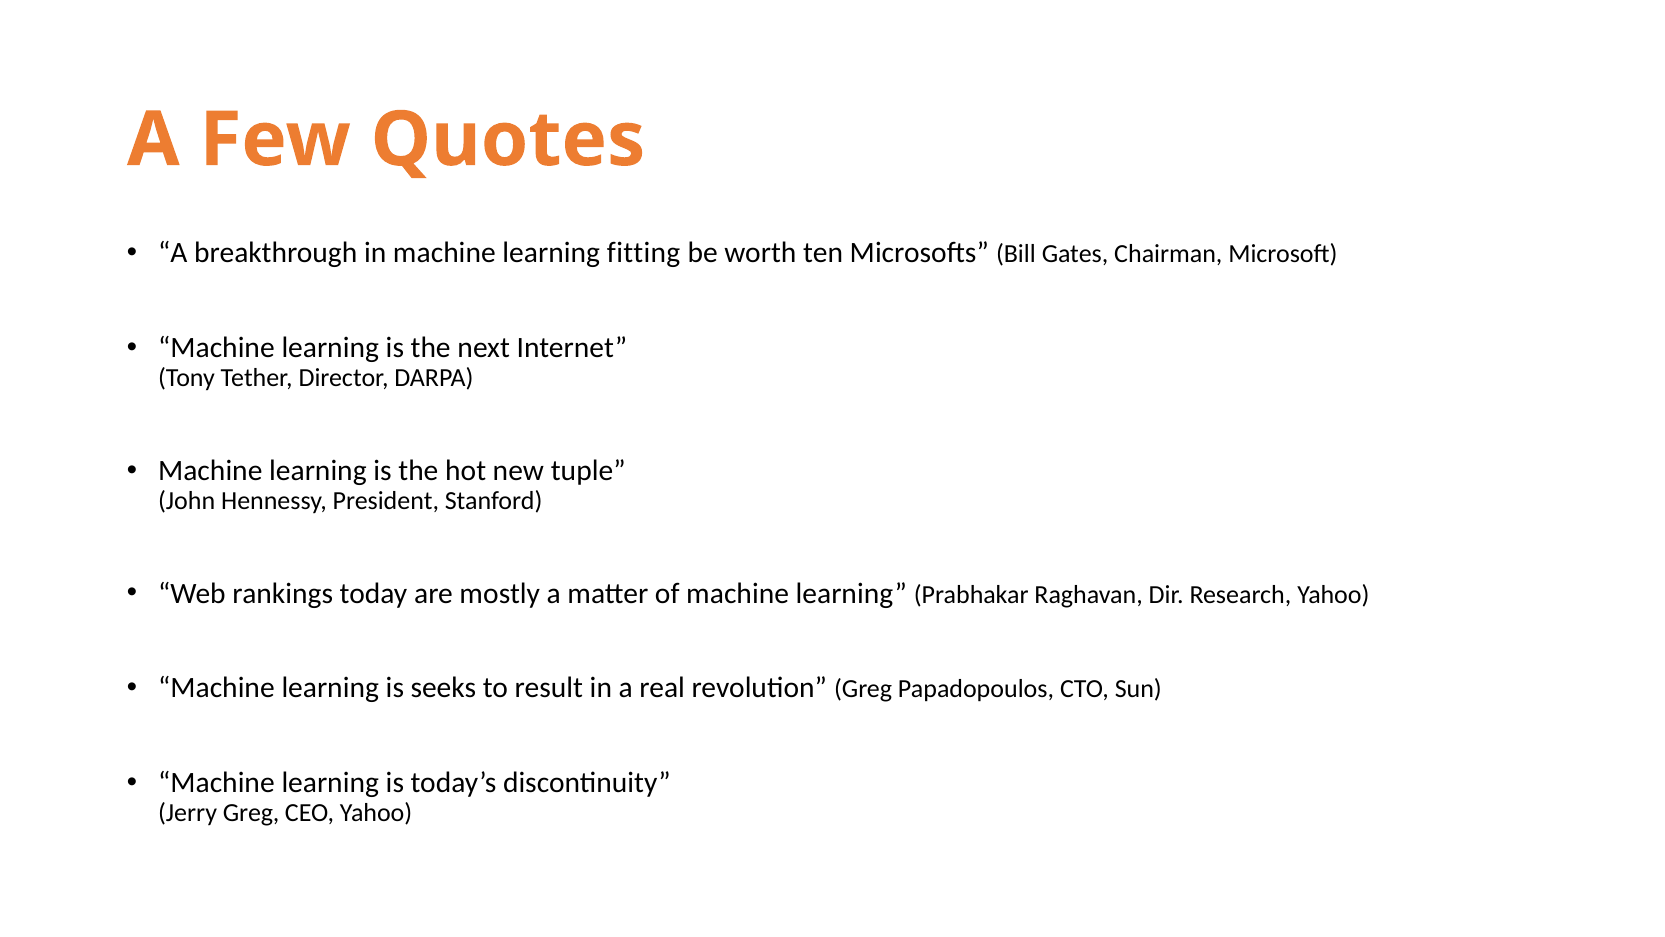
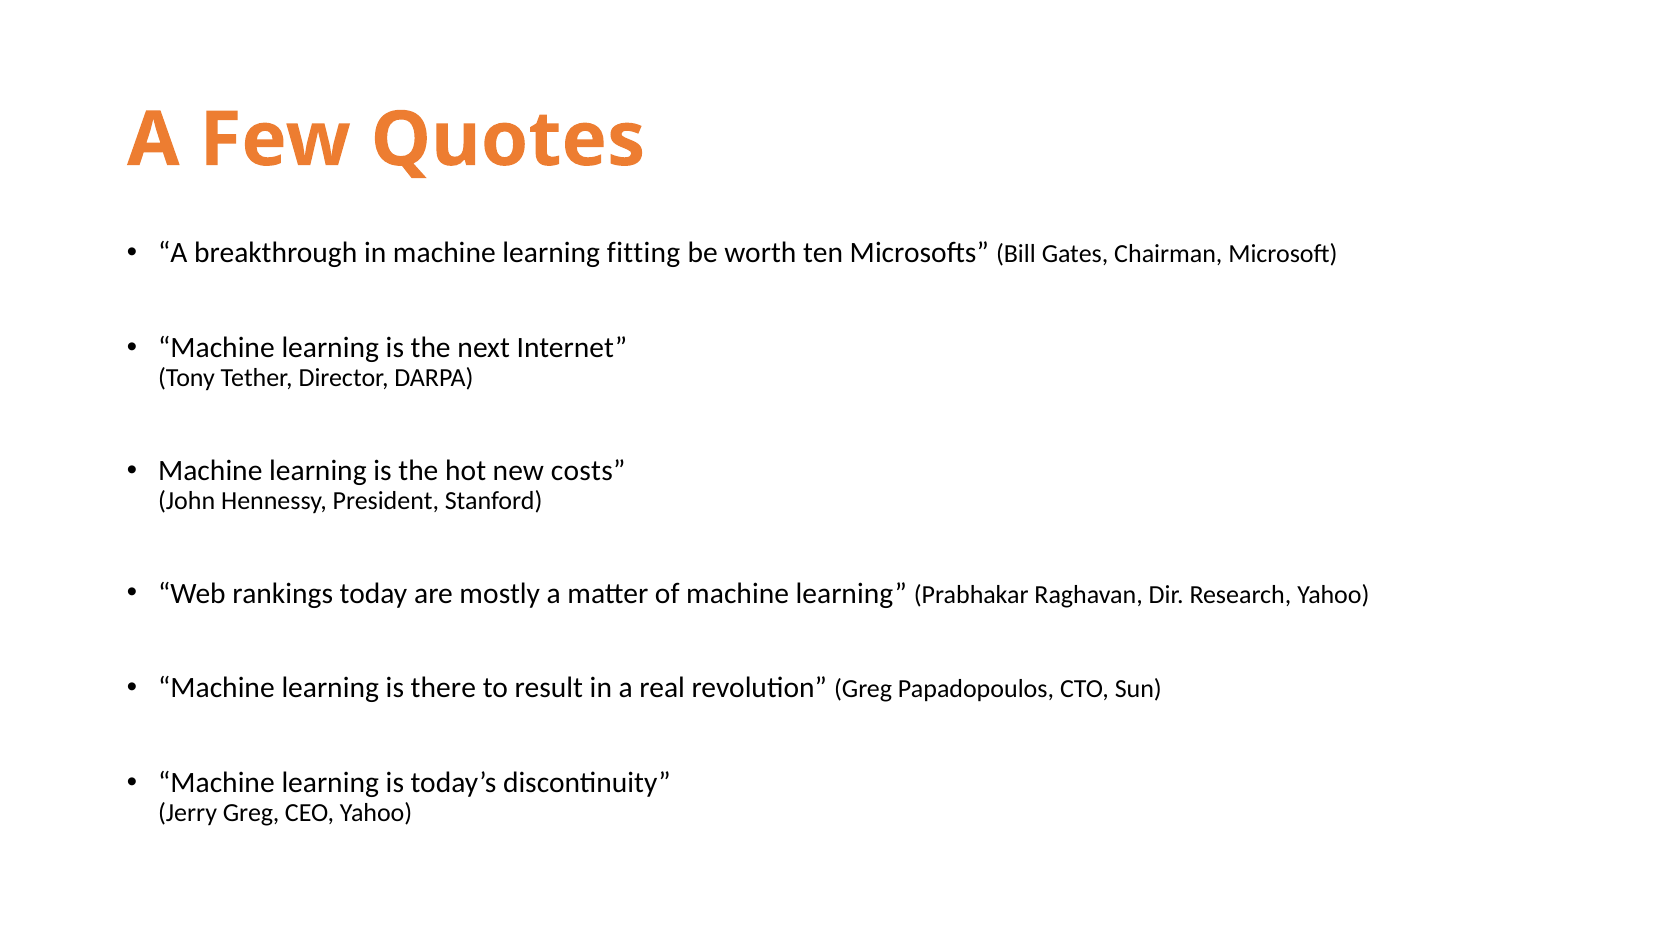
tuple: tuple -> costs
seeks: seeks -> there
